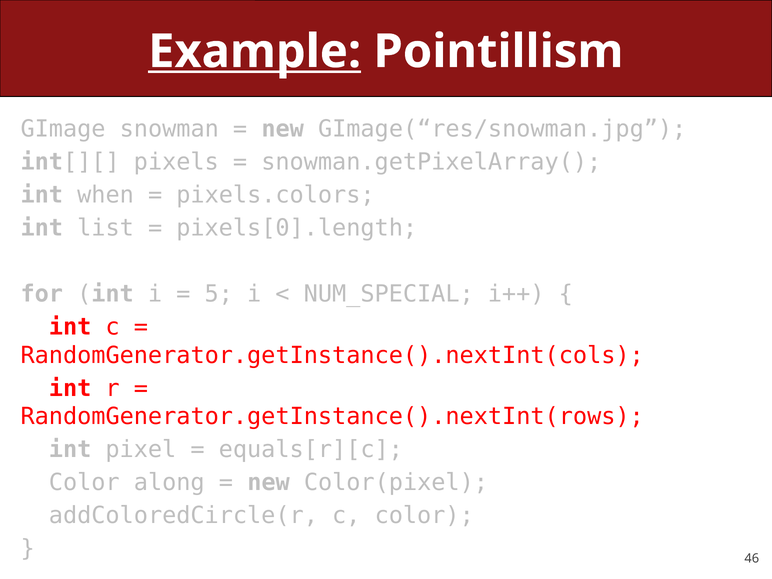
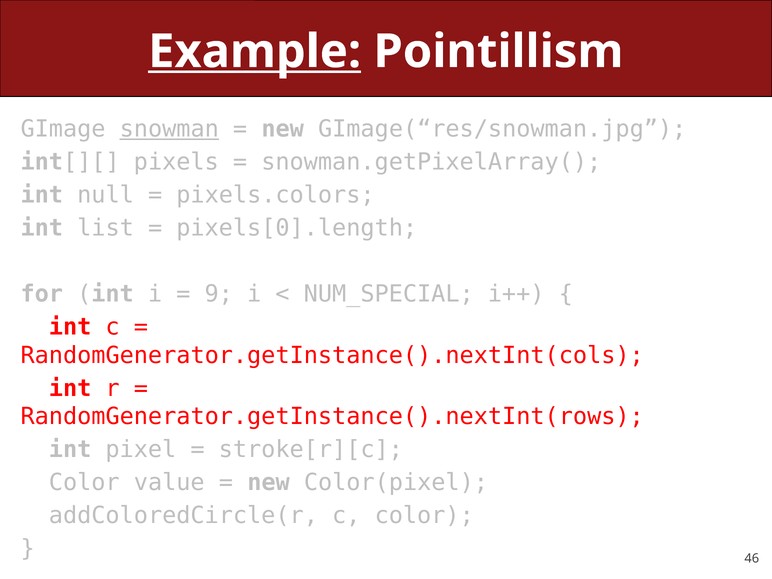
snowman underline: none -> present
when: when -> null
5: 5 -> 9
equals[r][c: equals[r][c -> stroke[r][c
along: along -> value
